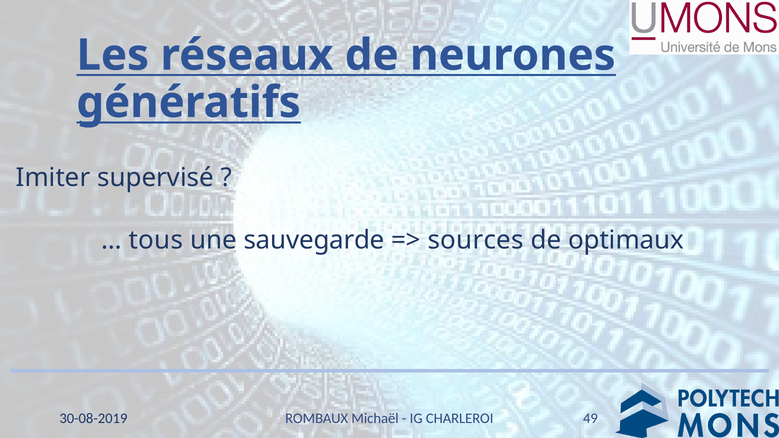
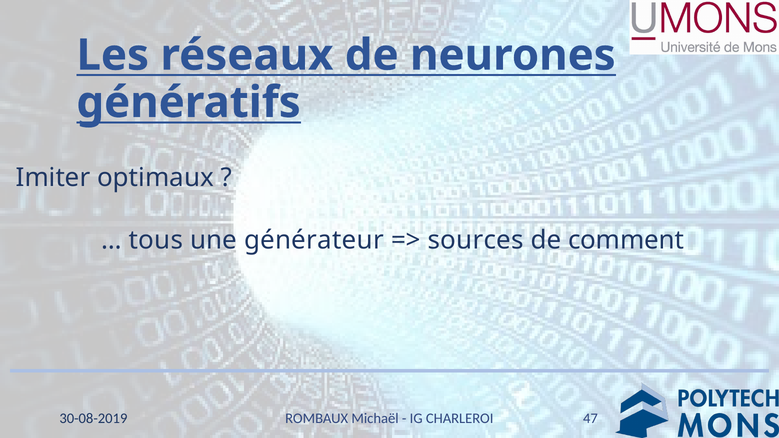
supervisé: supervisé -> optimaux
sauvegarde: sauvegarde -> générateur
optimaux: optimaux -> comment
49: 49 -> 47
